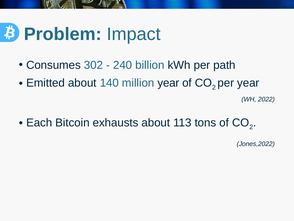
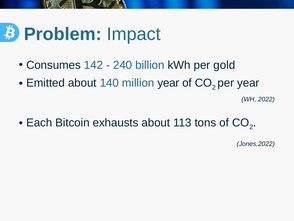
302: 302 -> 142
path: path -> gold
